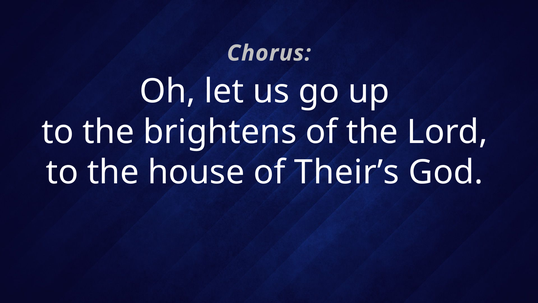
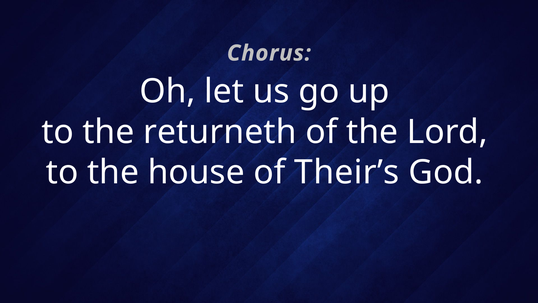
brightens: brightens -> returneth
